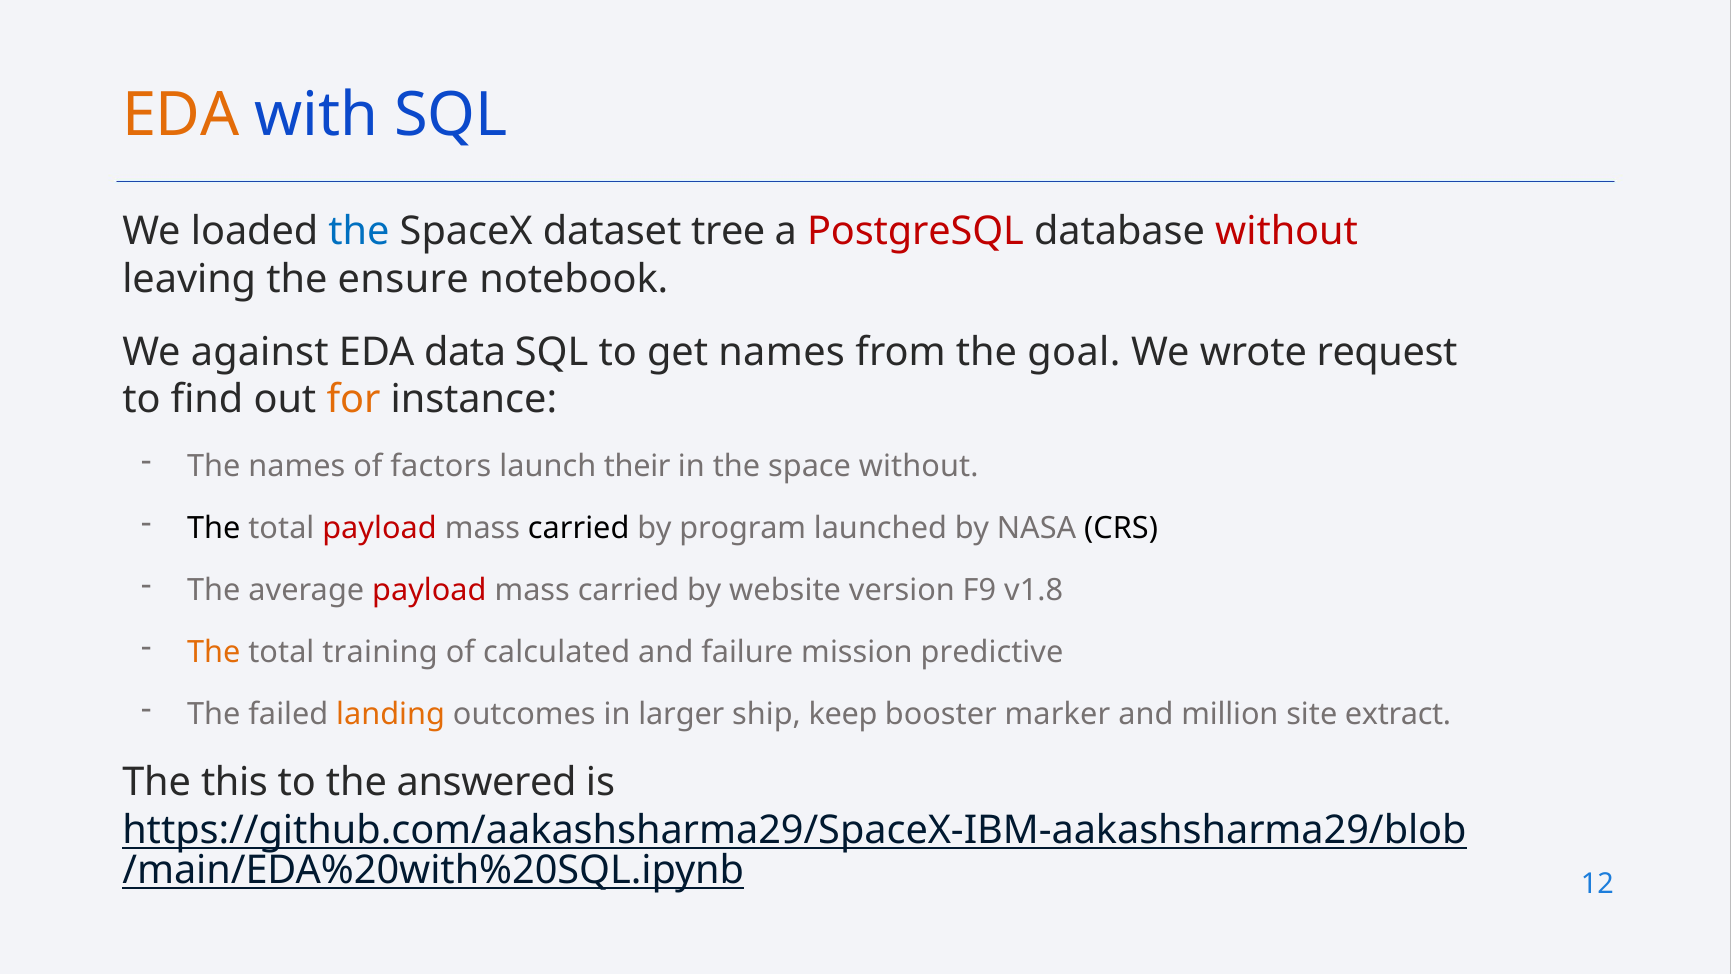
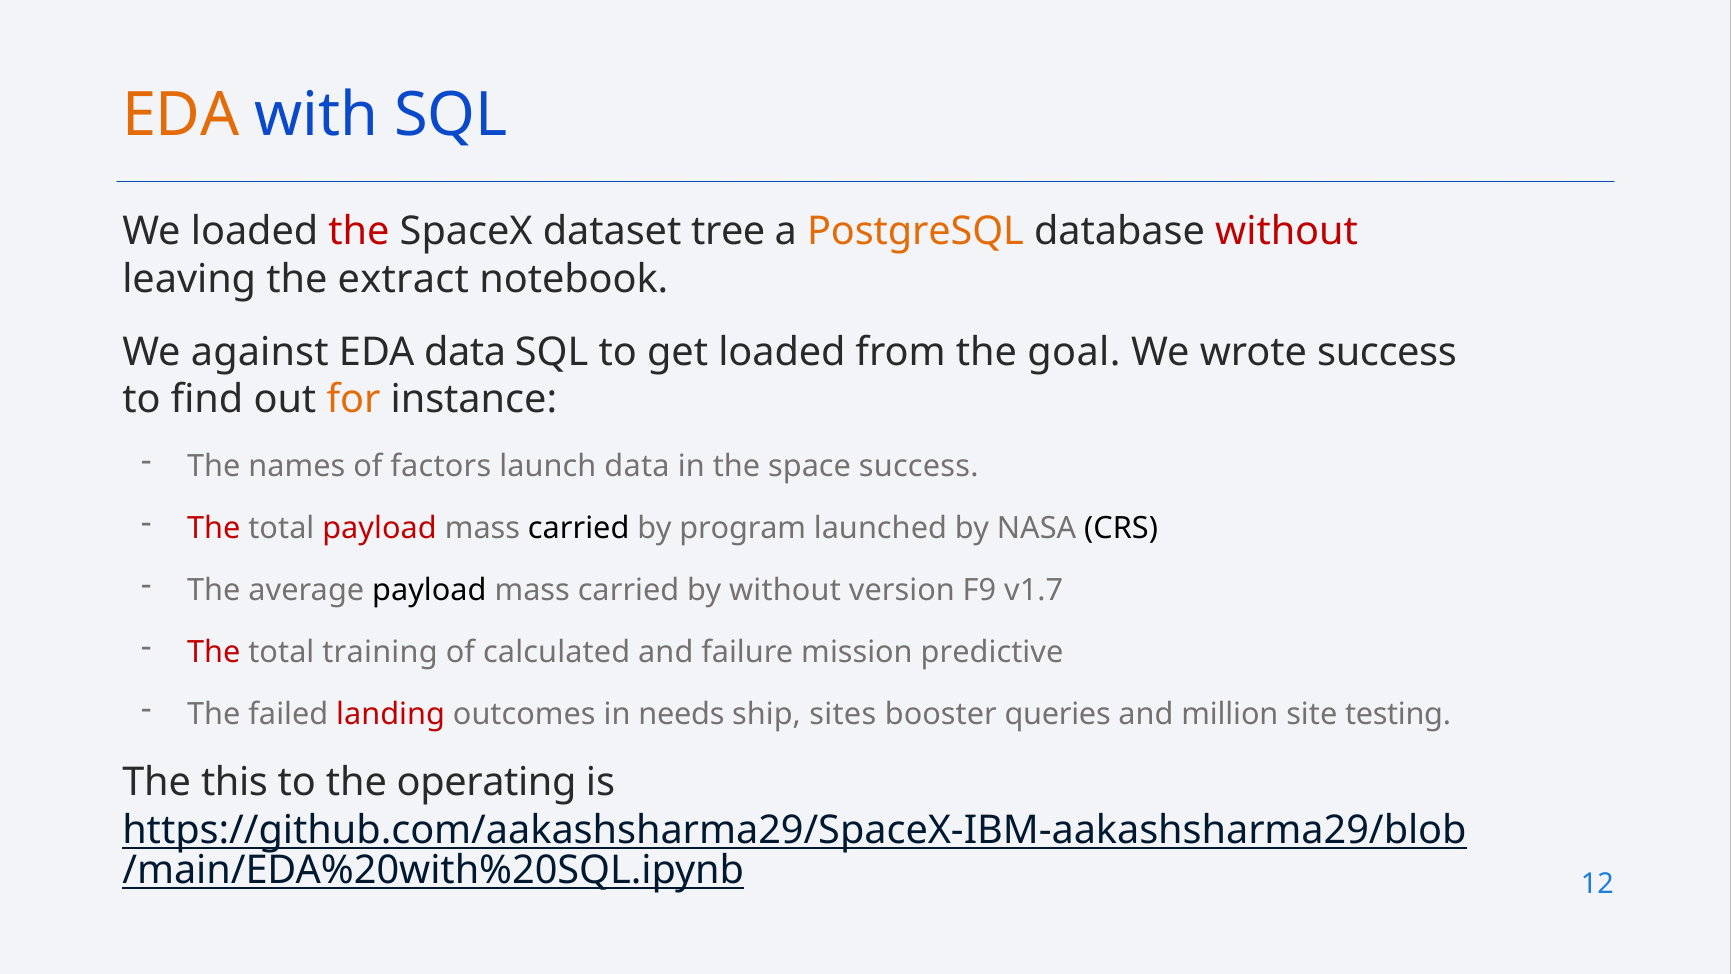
the at (359, 231) colour: blue -> red
PostgreSQL colour: red -> orange
ensure: ensure -> extract
get names: names -> loaded
wrote request: request -> success
launch their: their -> data
space without: without -> success
The at (214, 528) colour: black -> red
payload at (429, 590) colour: red -> black
by website: website -> without
v1.8: v1.8 -> v1.7
The at (214, 652) colour: orange -> red
landing colour: orange -> red
larger: larger -> needs
keep: keep -> sites
marker: marker -> queries
extract: extract -> testing
answered: answered -> operating
